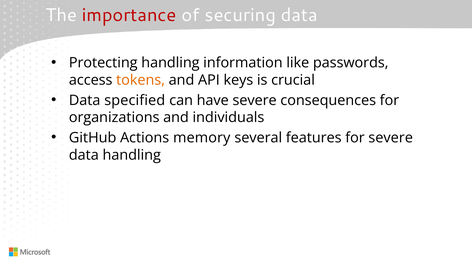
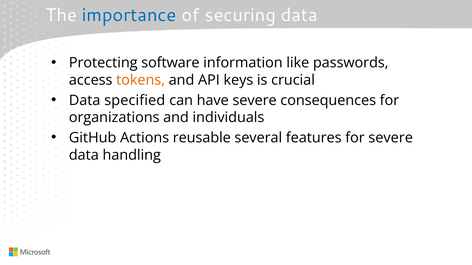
importance colour: red -> blue
Protecting handling: handling -> software
memory: memory -> reusable
